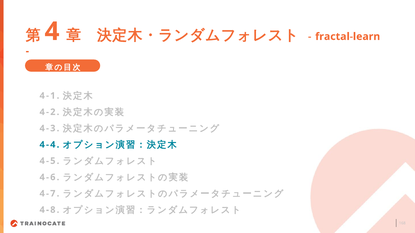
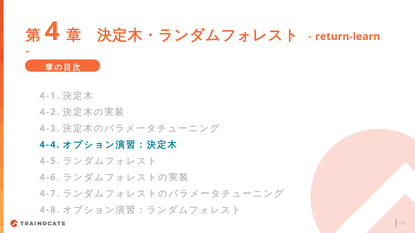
fractal-learn: fractal-learn -> return-learn
